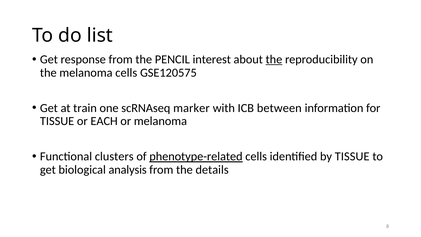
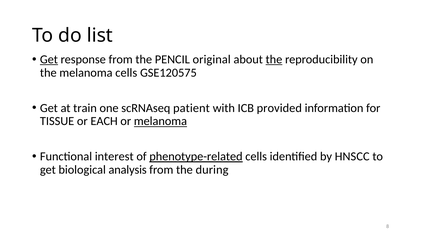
Get at (49, 59) underline: none -> present
interest: interest -> original
marker: marker -> patient
between: between -> provided
melanoma at (160, 121) underline: none -> present
clusters: clusters -> interest
by TISSUE: TISSUE -> HNSCC
details: details -> during
